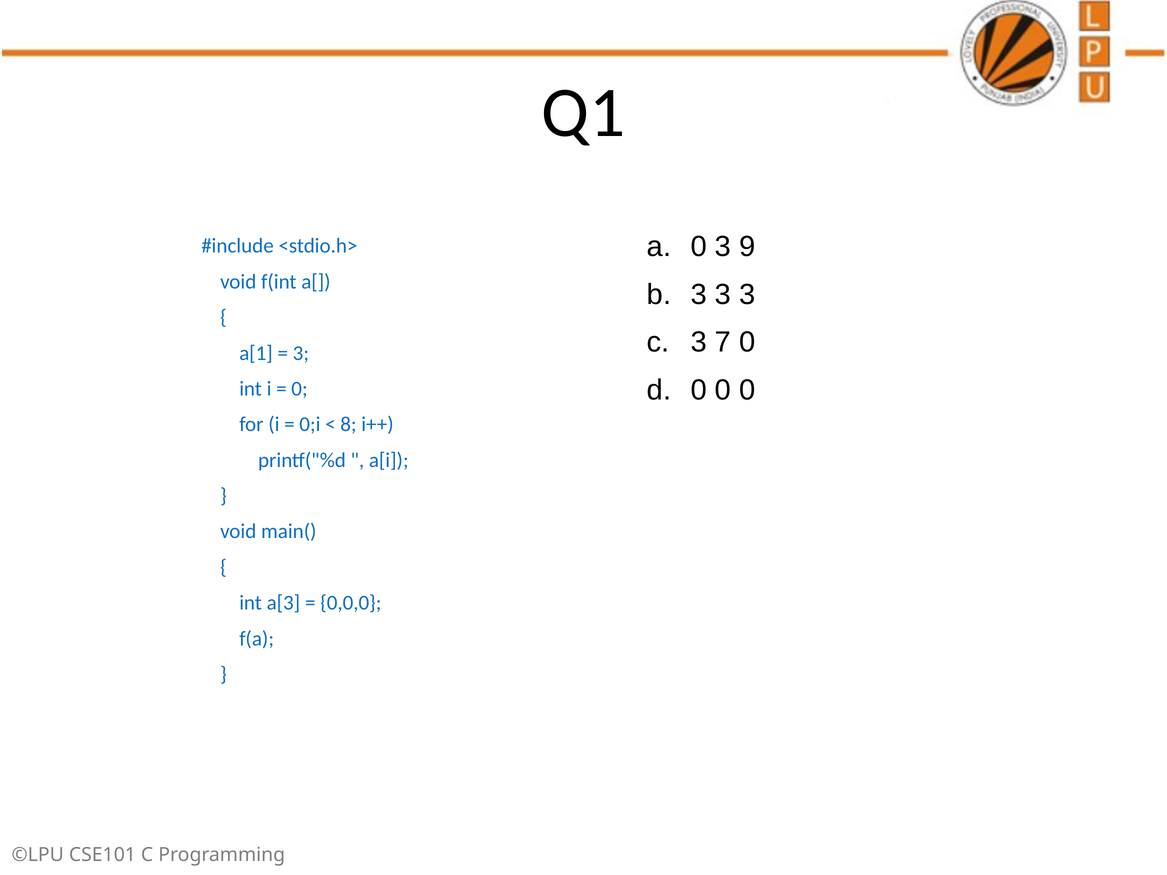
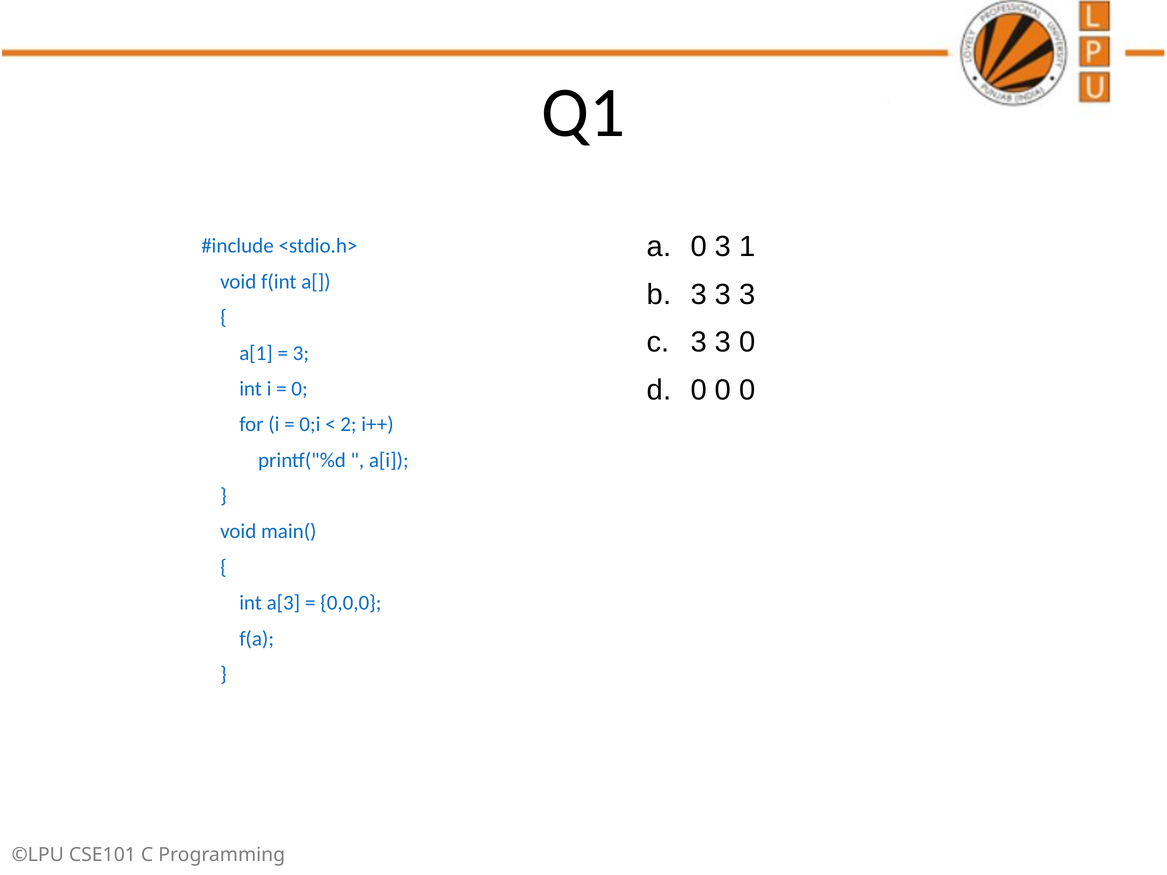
9: 9 -> 1
7 at (723, 342): 7 -> 3
8: 8 -> 2
